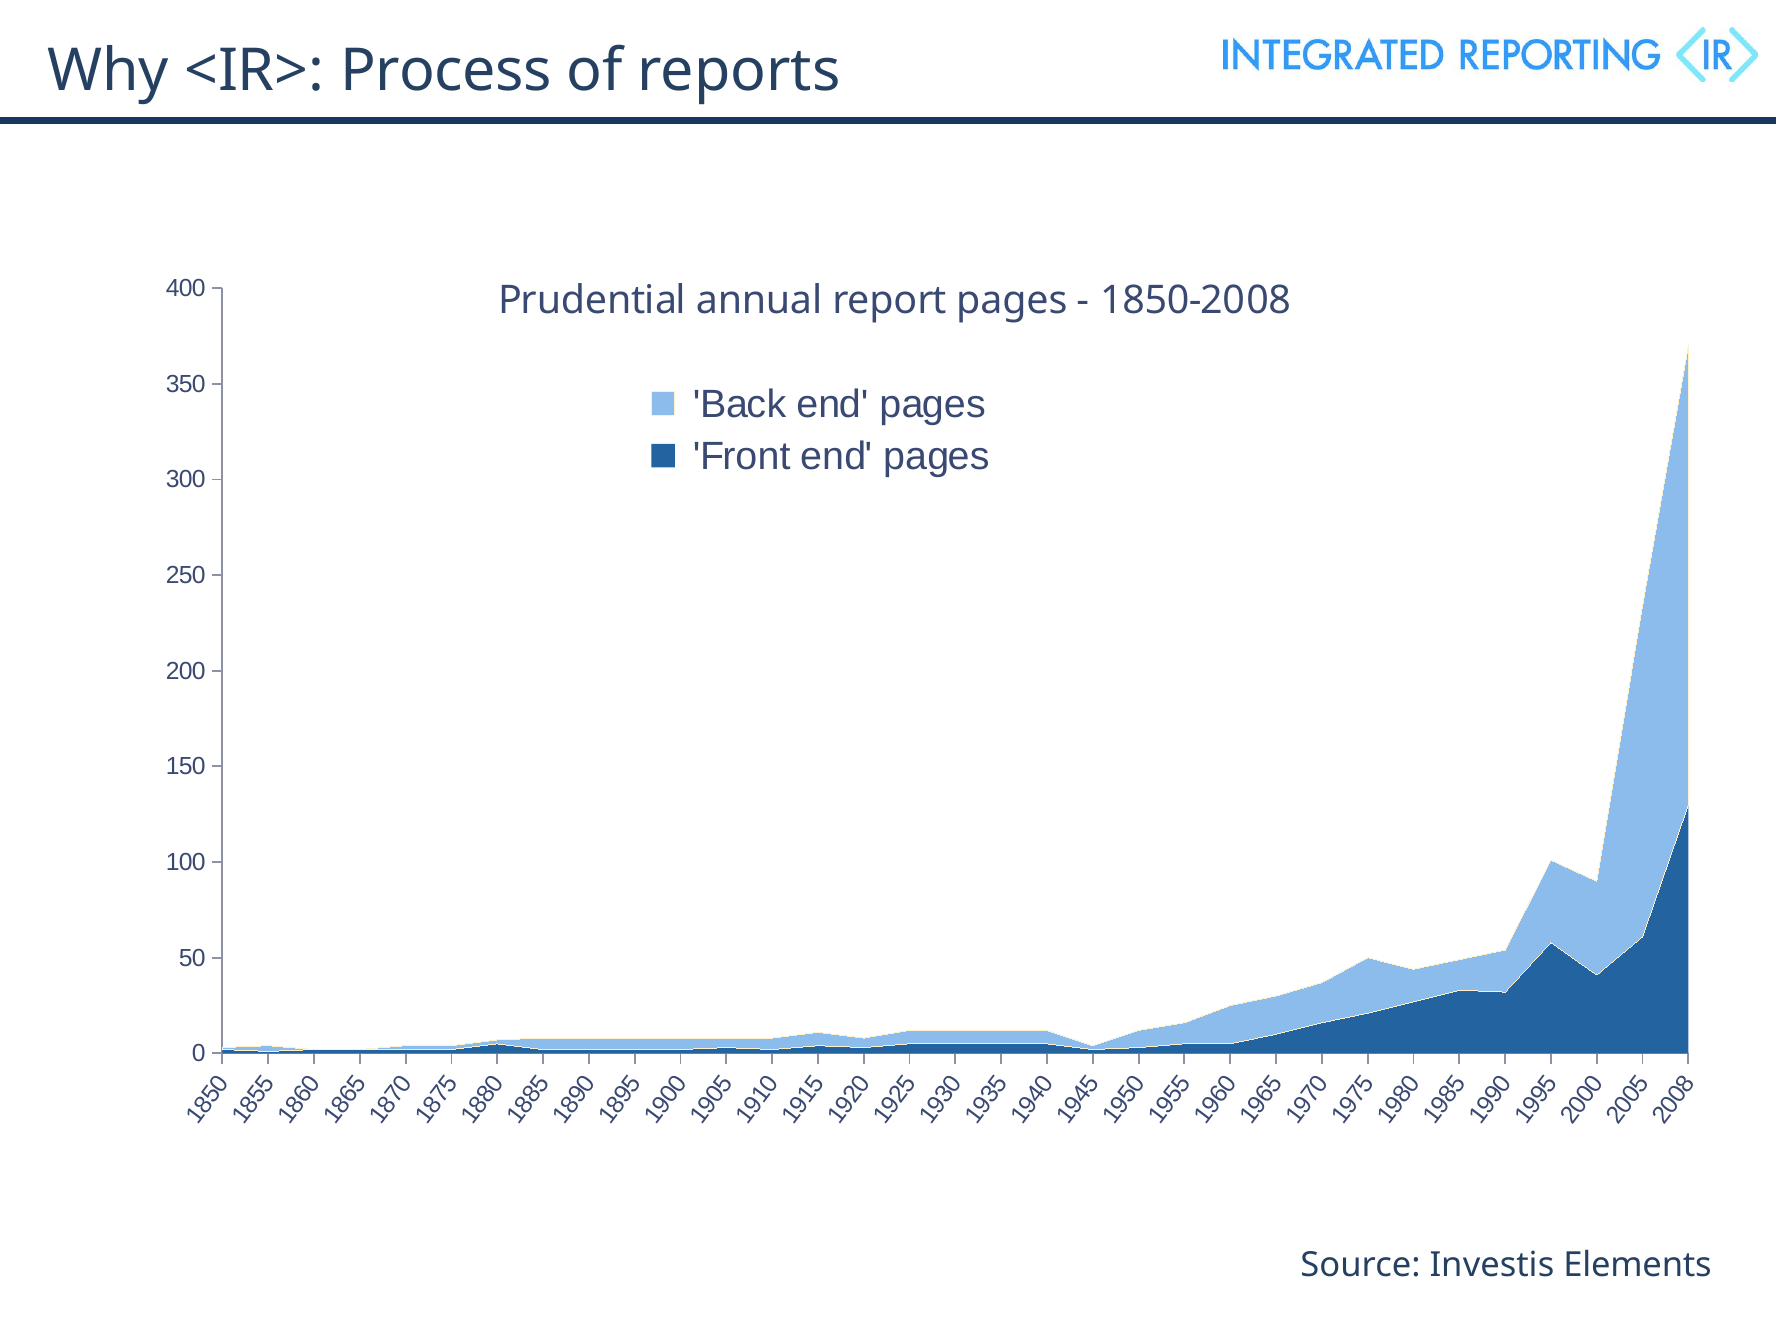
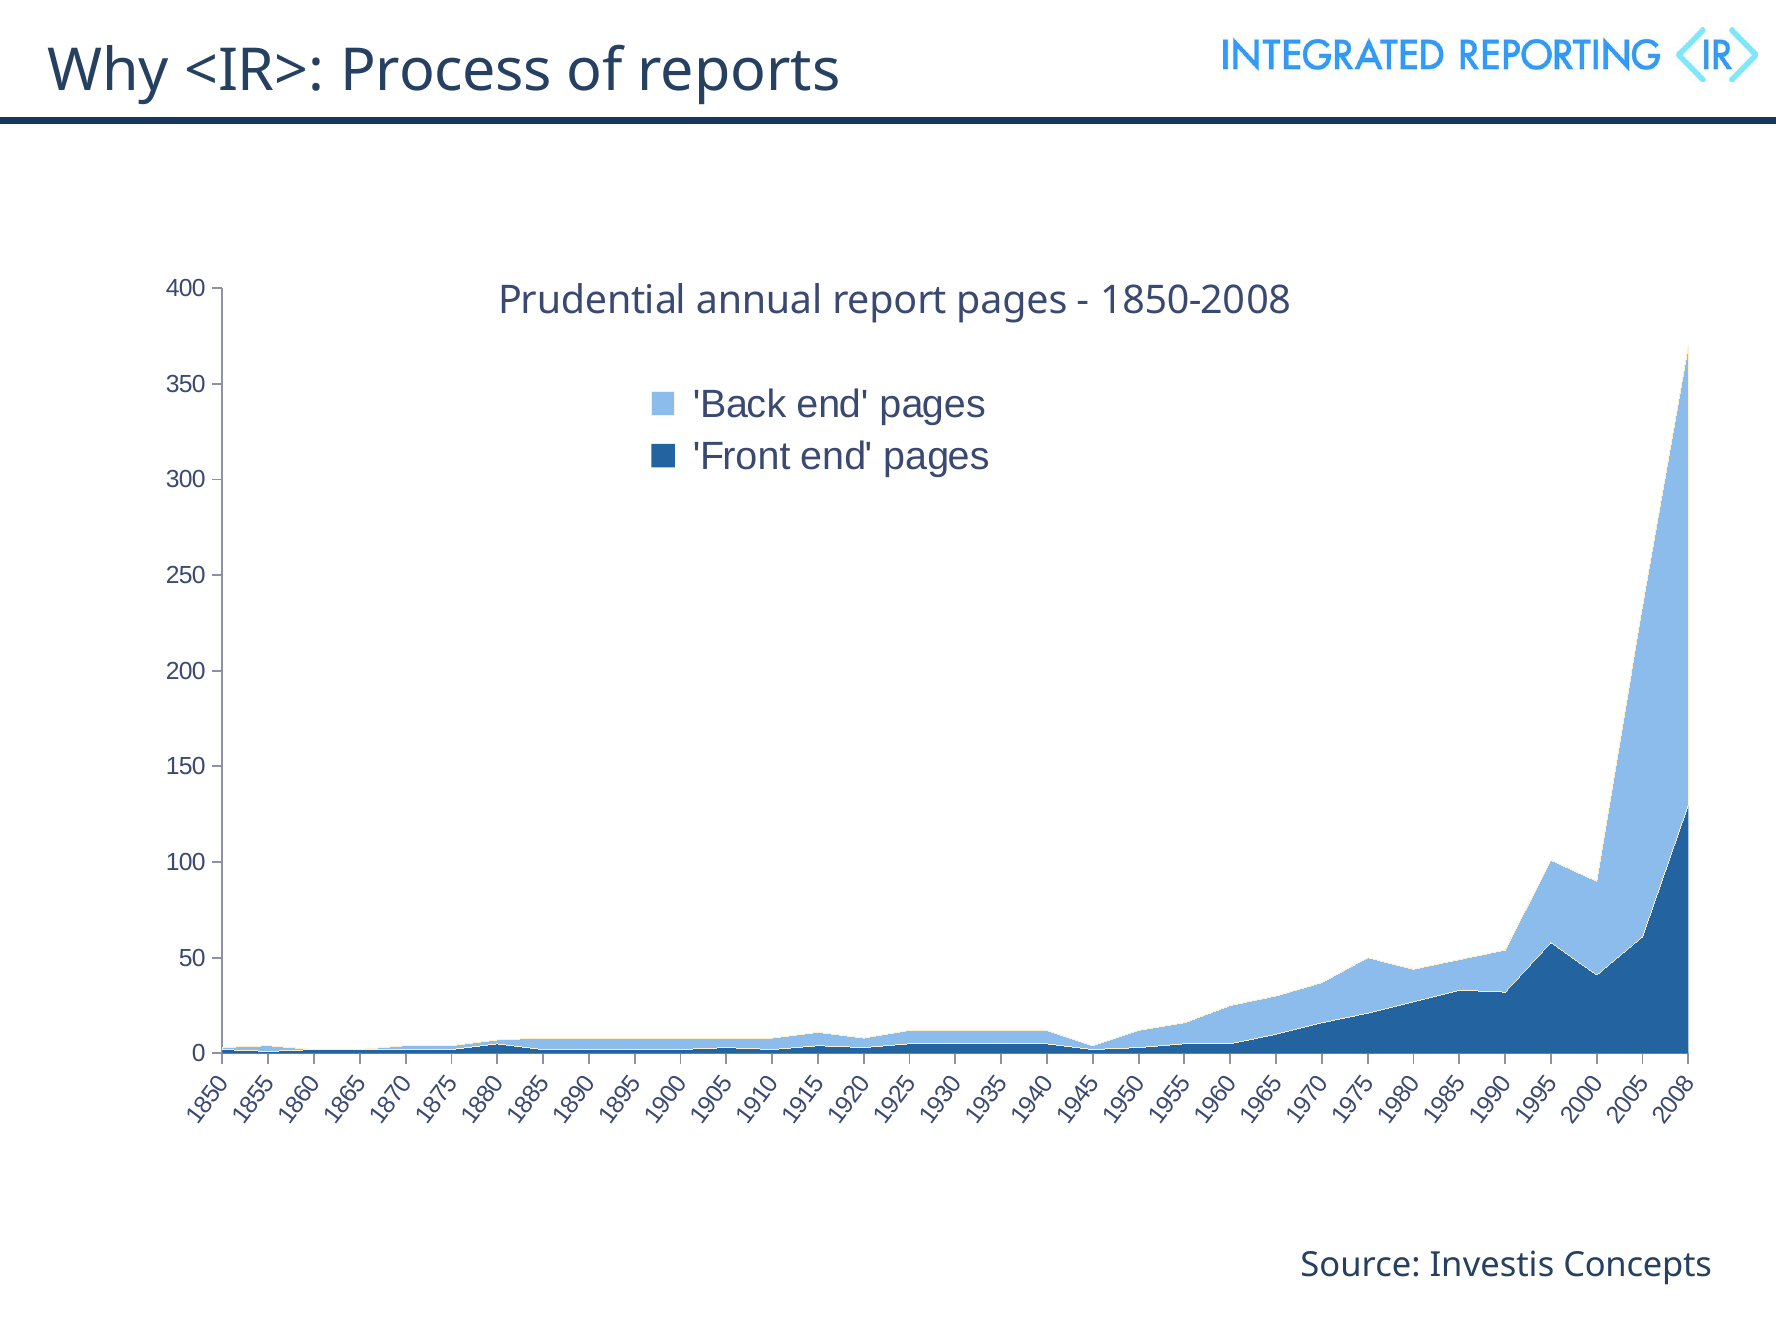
Elements: Elements -> Concepts
